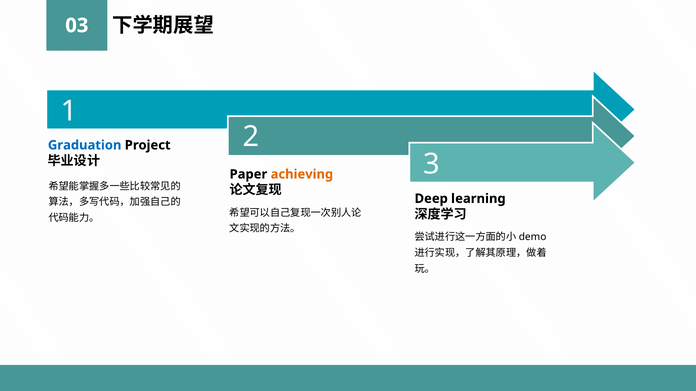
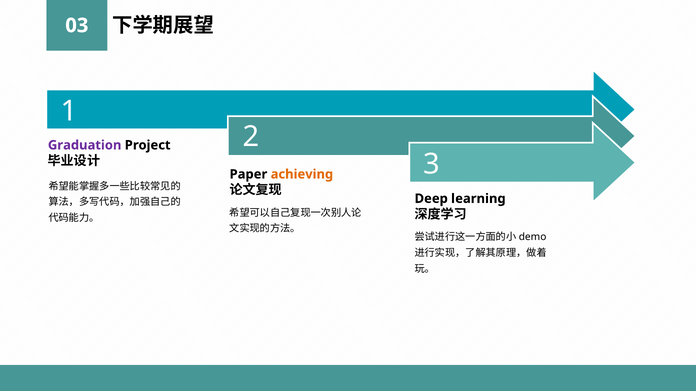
Graduation colour: blue -> purple
